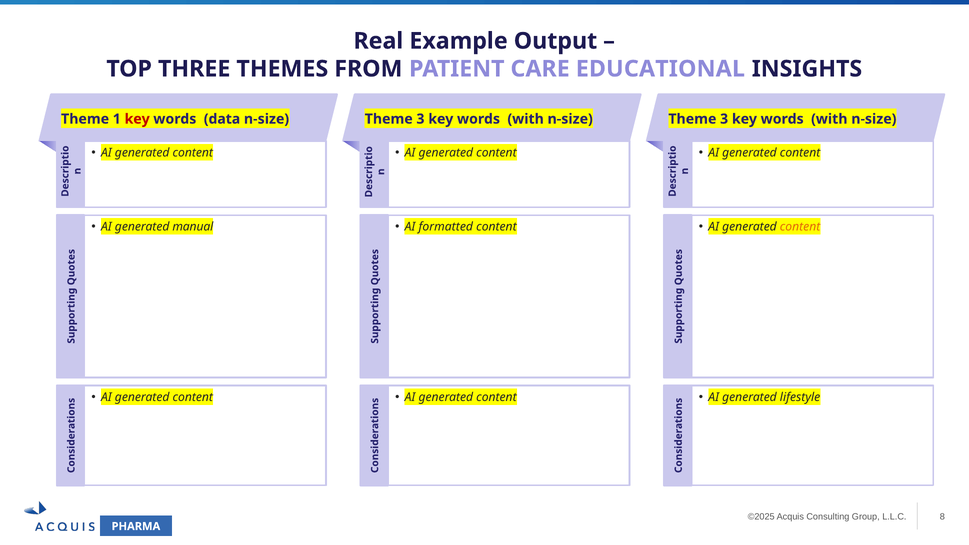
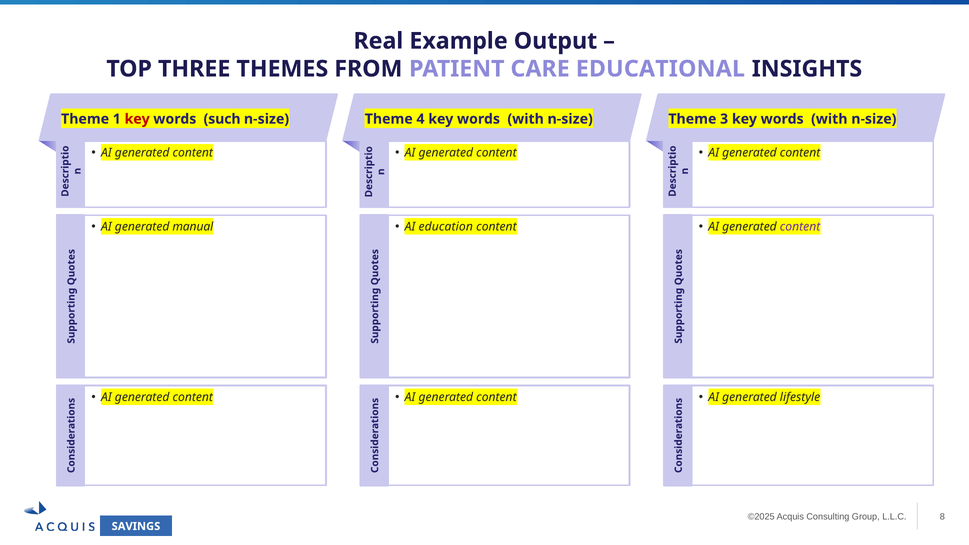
data: data -> such
3 at (420, 119): 3 -> 4
formatted: formatted -> education
content at (800, 227) colour: orange -> purple
PHARMA: PHARMA -> SAVINGS
